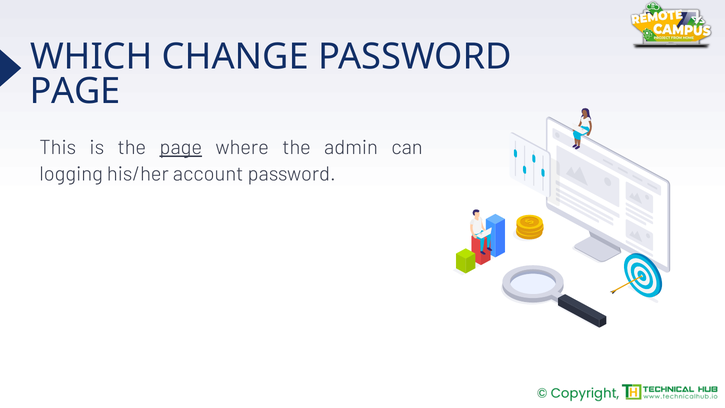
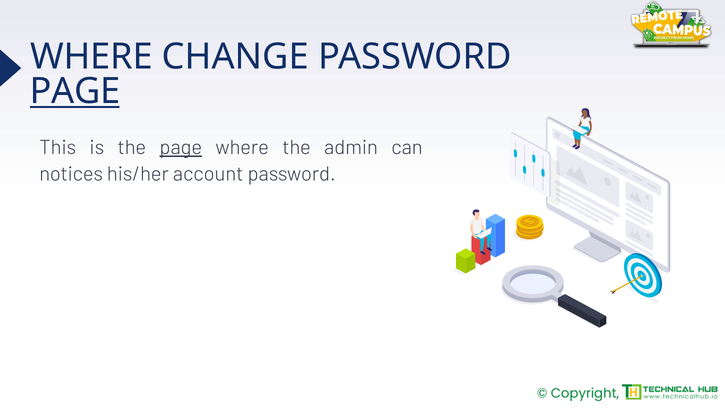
WHICH at (91, 57): WHICH -> WHERE
PAGE at (75, 91) underline: none -> present
logging: logging -> notices
